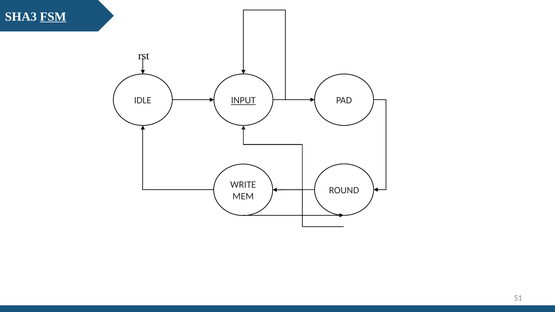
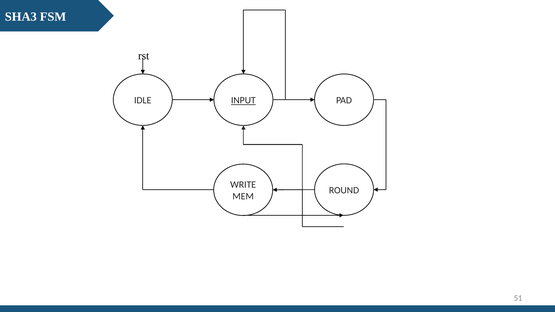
FSM underline: present -> none
